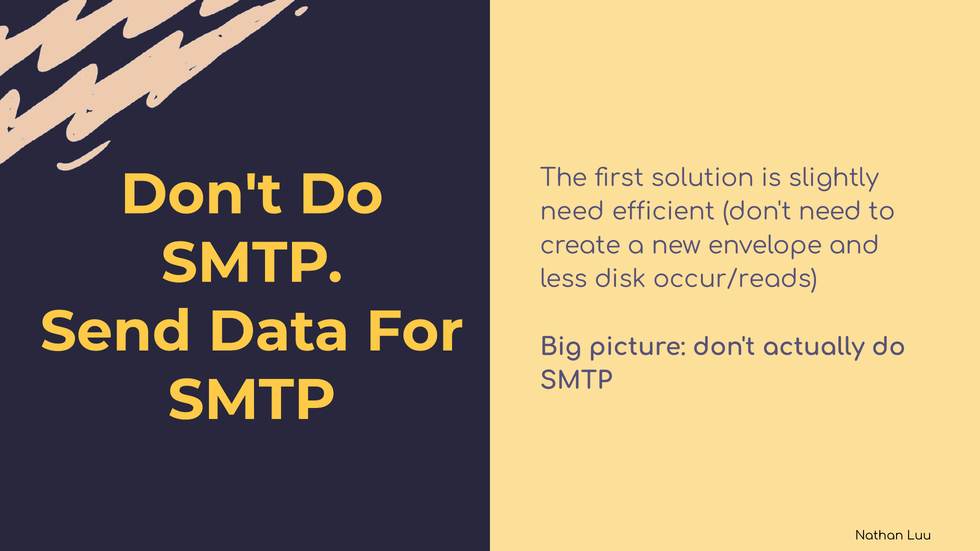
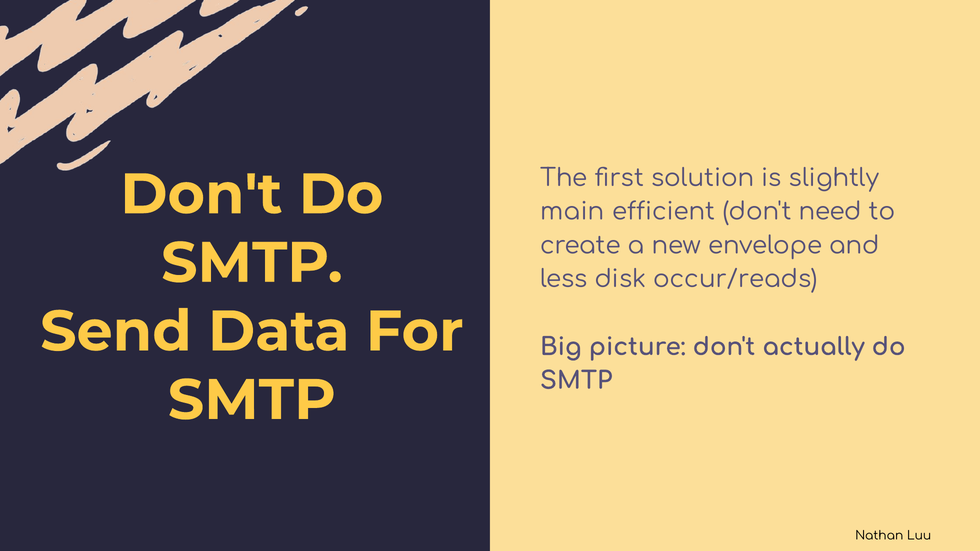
need at (572, 212): need -> main
